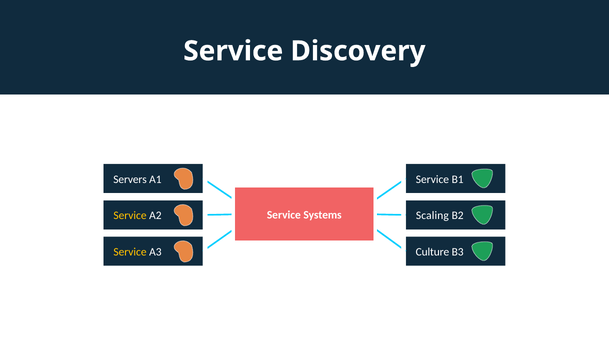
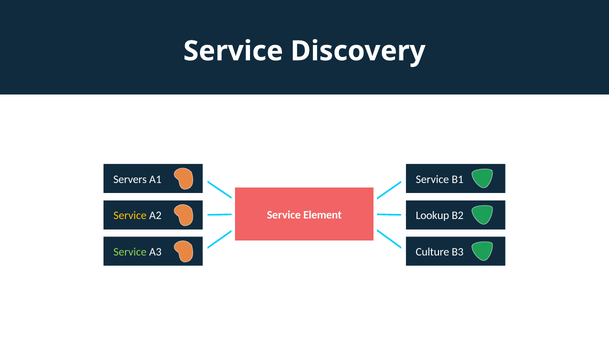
Systems: Systems -> Element
Scaling: Scaling -> Lookup
Service at (130, 252) colour: yellow -> light green
